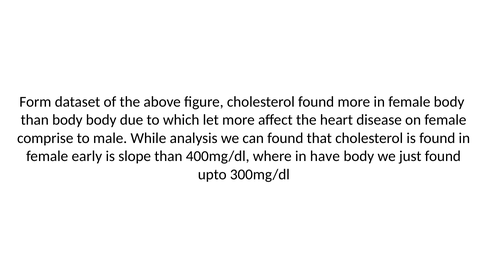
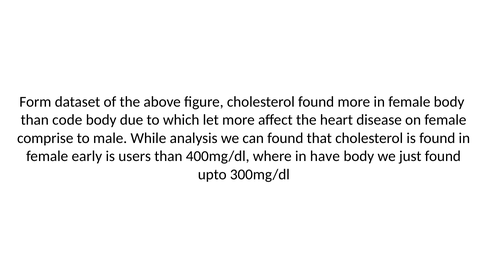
than body: body -> code
slope: slope -> users
